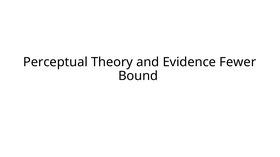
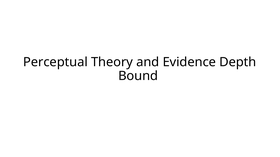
Fewer: Fewer -> Depth
